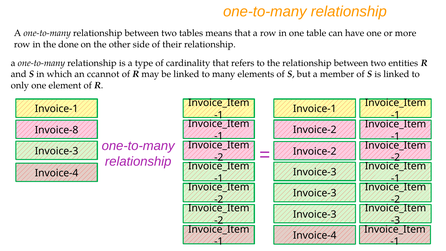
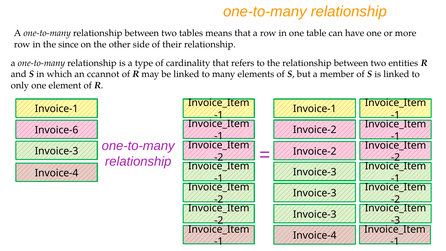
done: done -> since
Invoice-8: Invoice-8 -> Invoice-6
